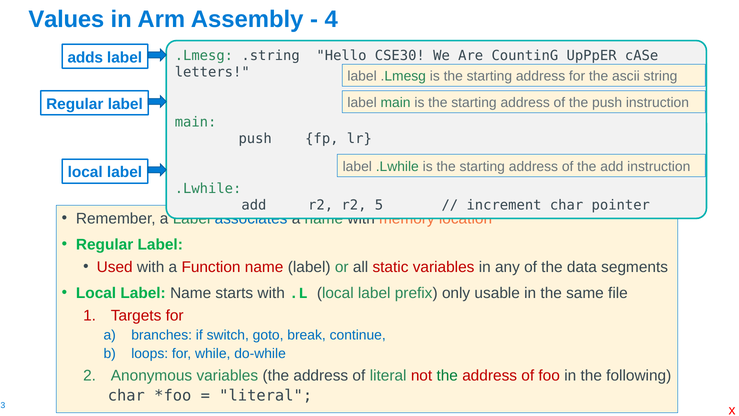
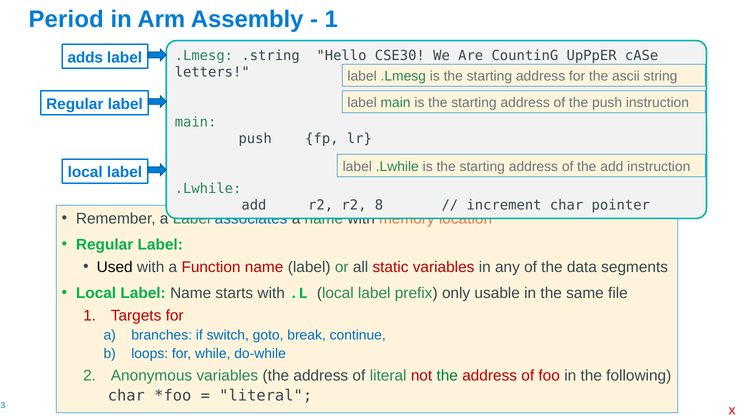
Values: Values -> Period
4 at (331, 20): 4 -> 1
5: 5 -> 8
Used colour: red -> black
